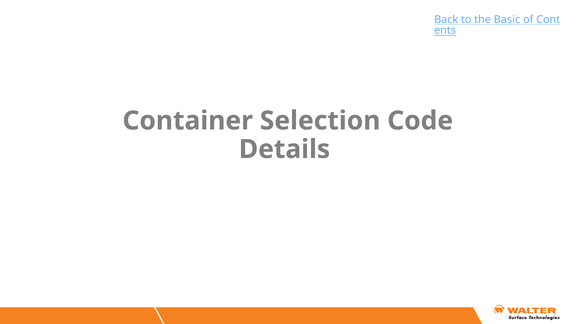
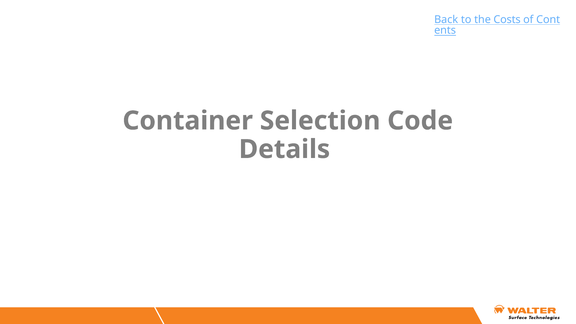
Basic: Basic -> Costs
